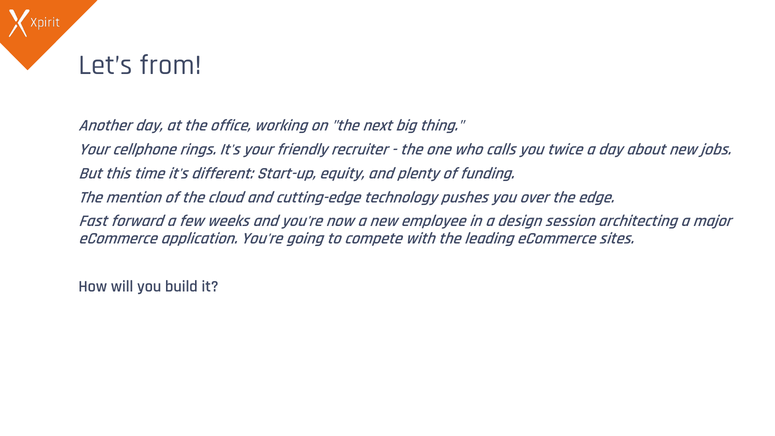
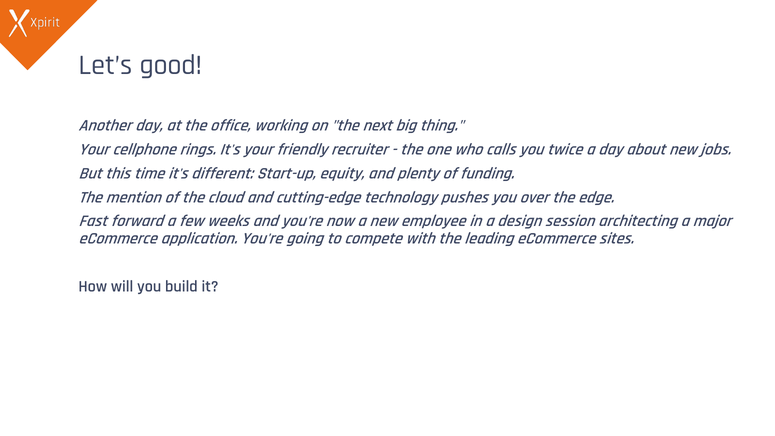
from: from -> good
